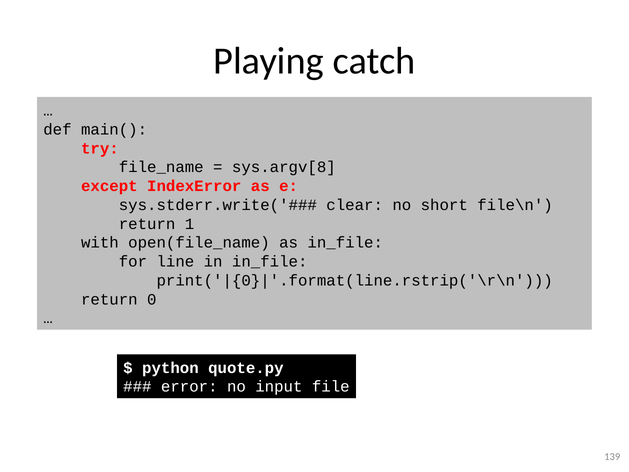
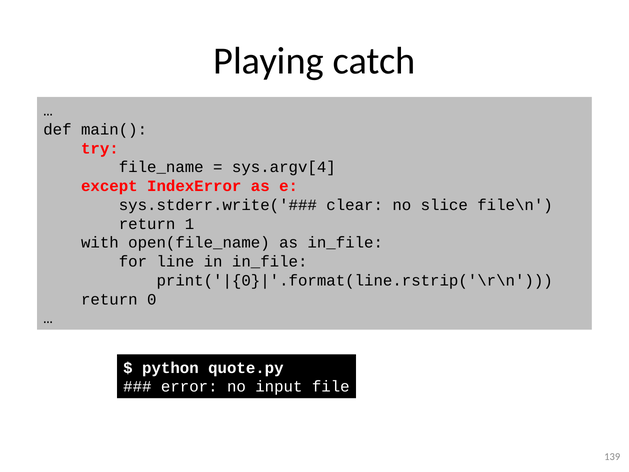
sys.argv[8: sys.argv[8 -> sys.argv[4
short: short -> slice
